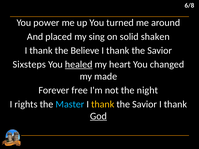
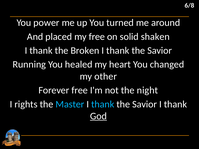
my sing: sing -> free
Believe: Believe -> Broken
Sixsteps: Sixsteps -> Running
healed underline: present -> none
made: made -> other
thank at (103, 104) colour: yellow -> light blue
